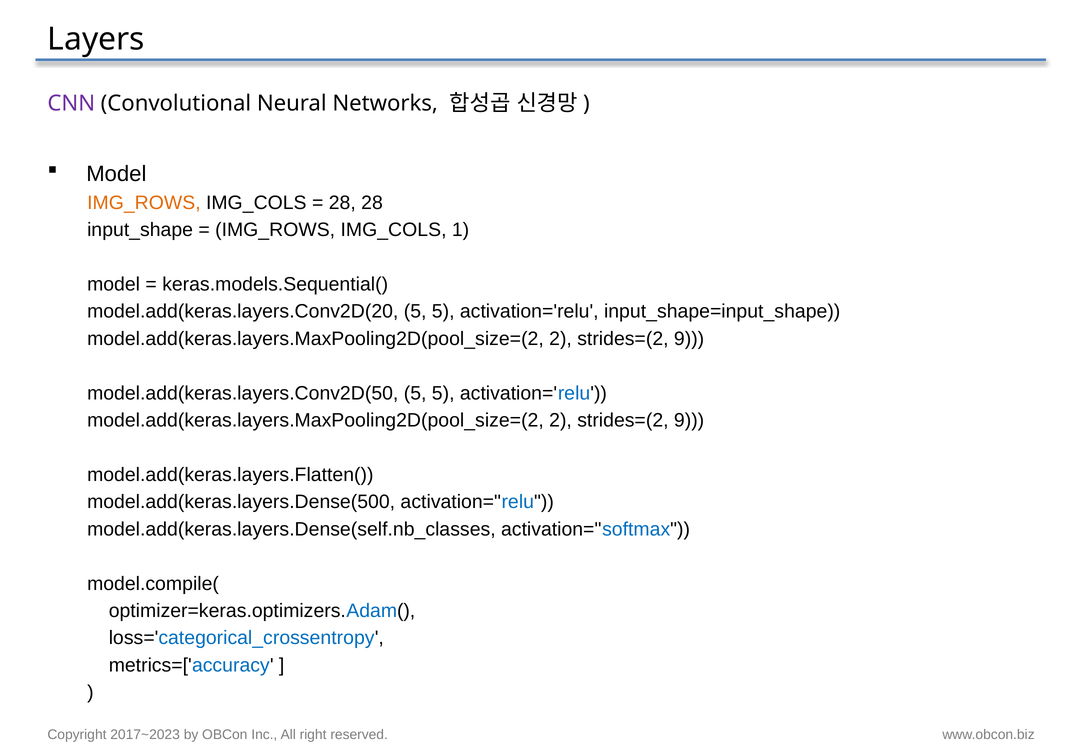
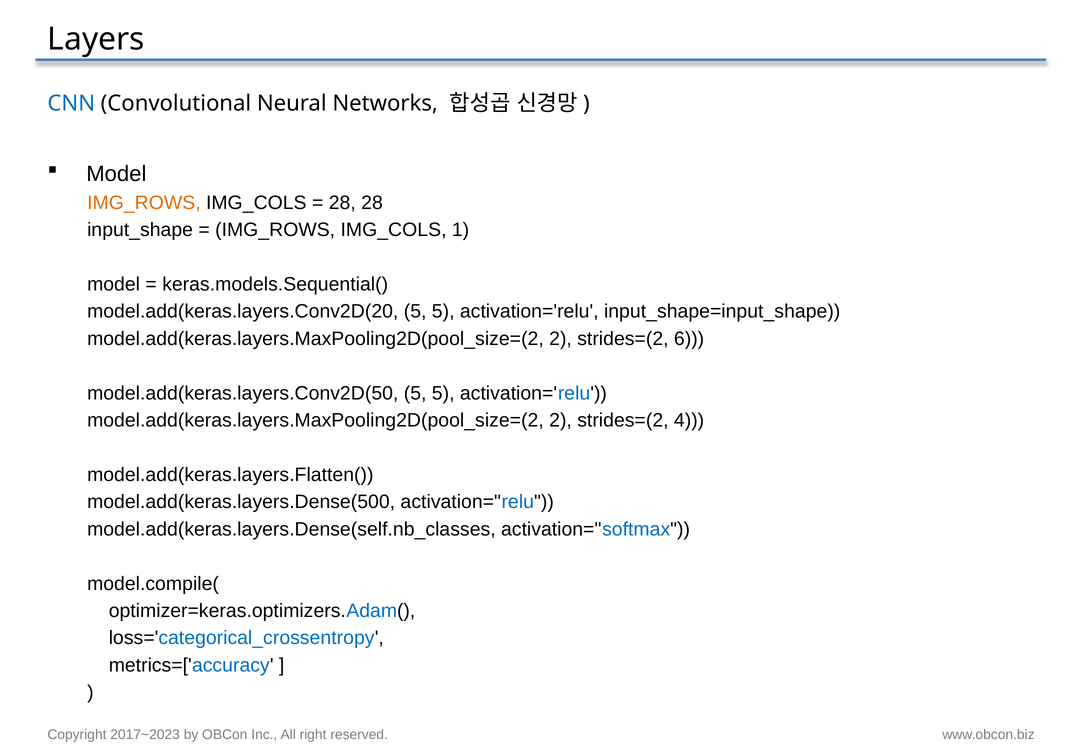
CNN colour: purple -> blue
9 at (689, 339): 9 -> 6
9 at (689, 420): 9 -> 4
